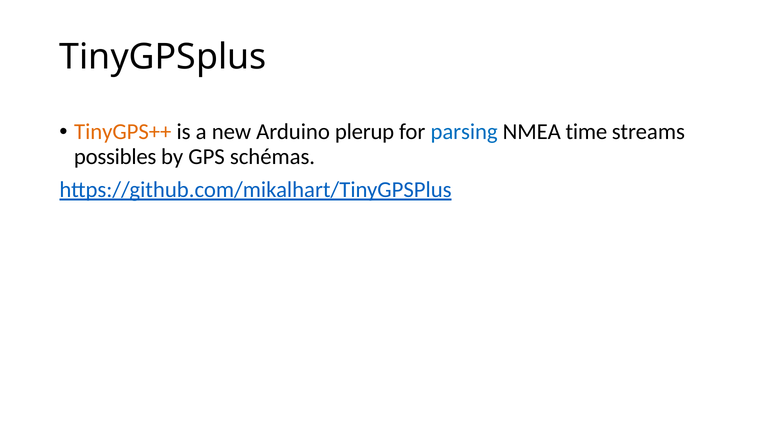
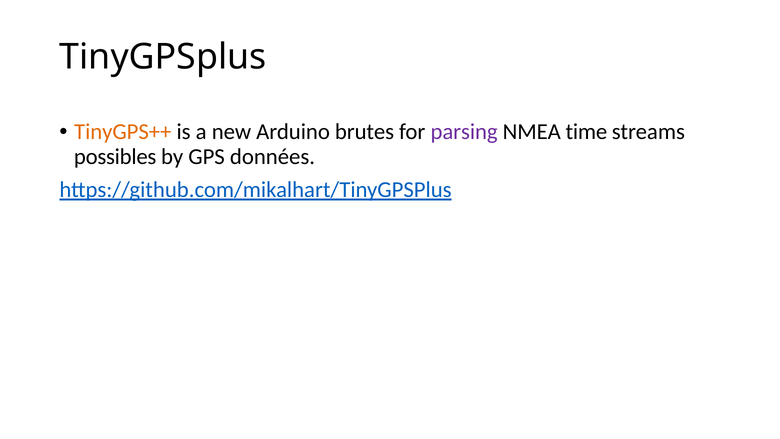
plerup: plerup -> brutes
parsing colour: blue -> purple
schémas: schémas -> données
